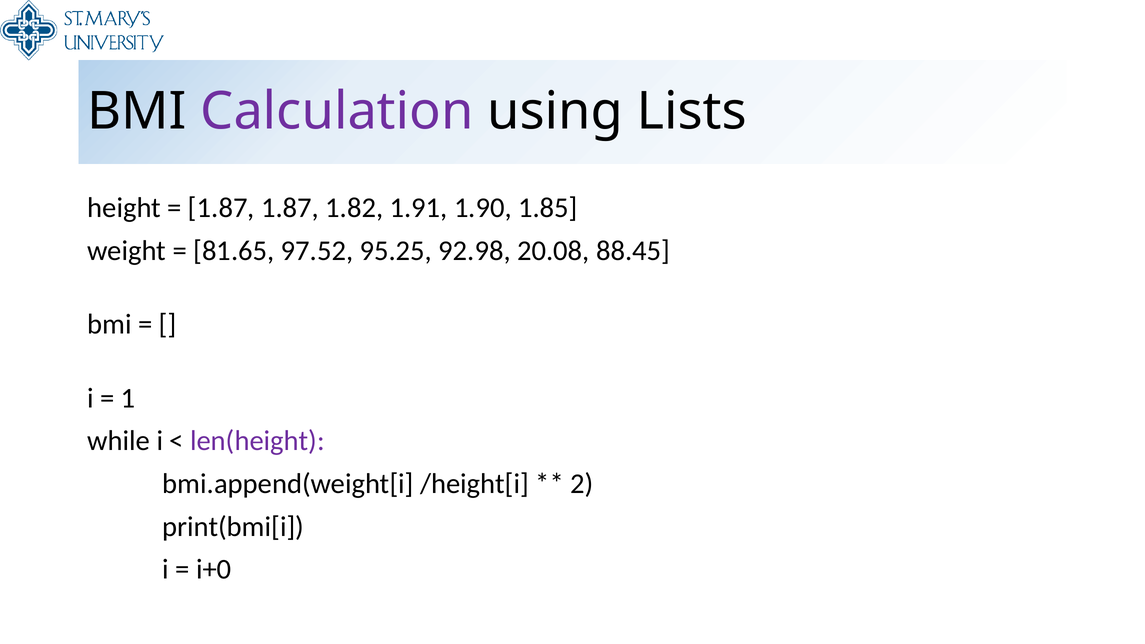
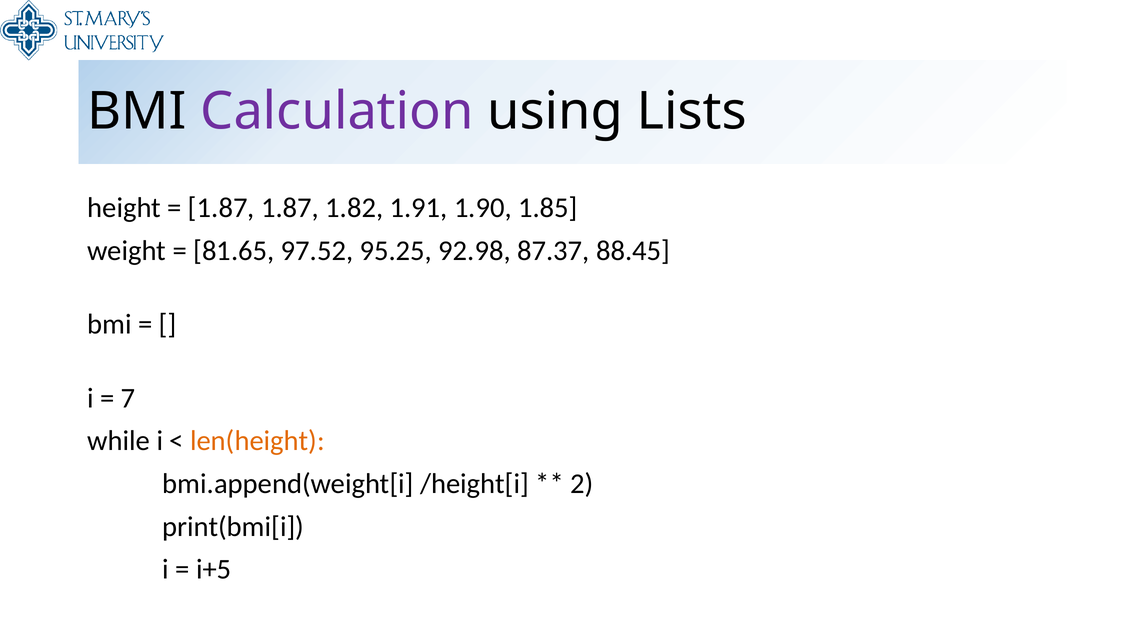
20.08: 20.08 -> 87.37
1: 1 -> 7
len(height colour: purple -> orange
i+0: i+0 -> i+5
